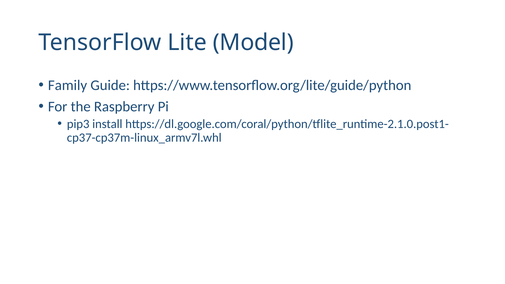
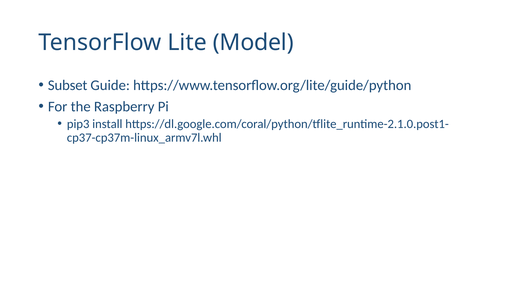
Family: Family -> Subset
